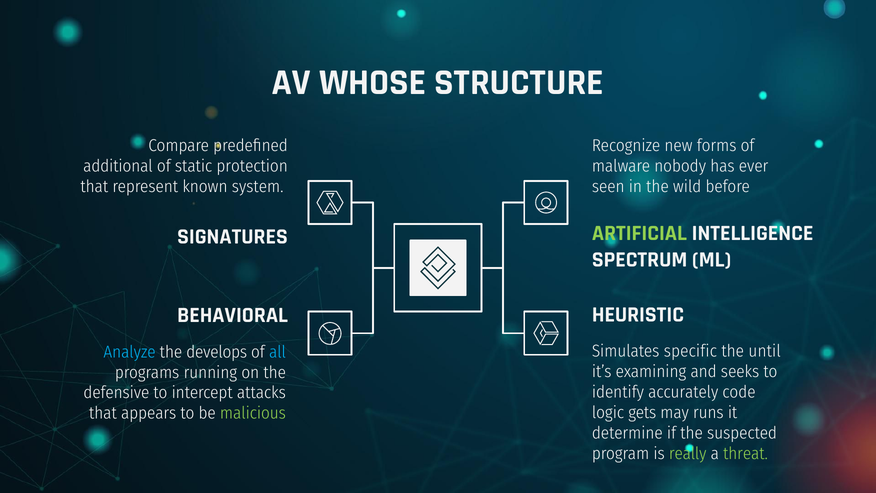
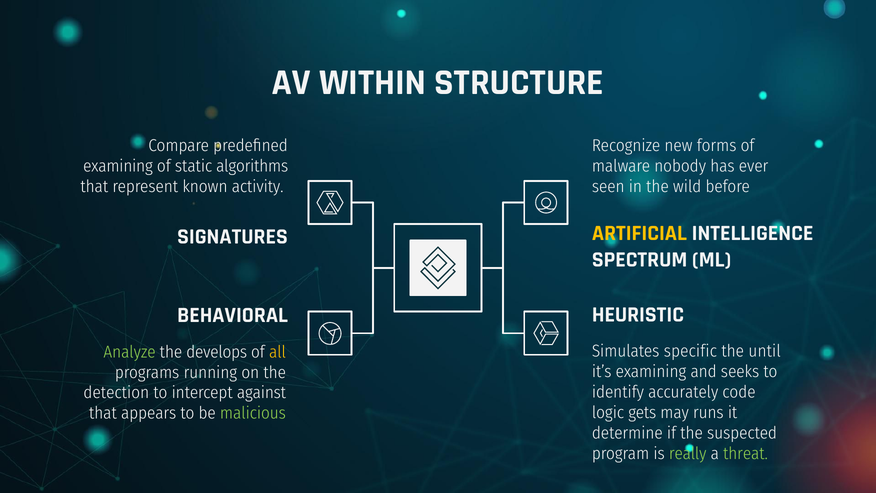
WHOSE: WHOSE -> WITHIN
additional at (118, 166): additional -> examining
protection: protection -> algorithms
system: system -> activity
ARTIFICIAL colour: light green -> yellow
Analyze colour: light blue -> light green
all colour: light blue -> yellow
defensive: defensive -> detection
attacks: attacks -> against
